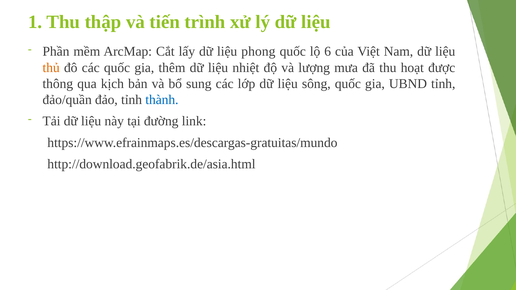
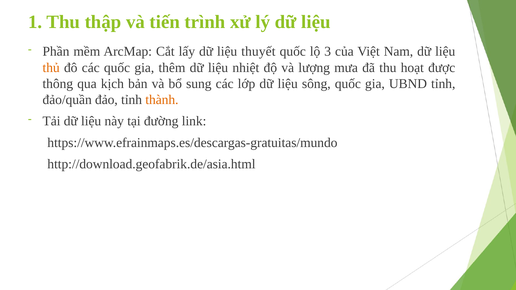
phong: phong -> thuyết
6: 6 -> 3
thành colour: blue -> orange
